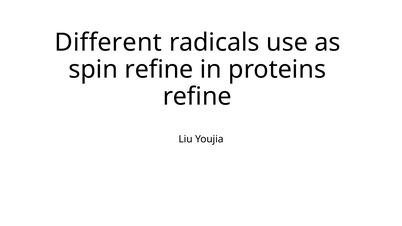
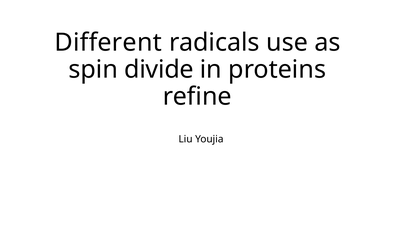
spin refine: refine -> divide
